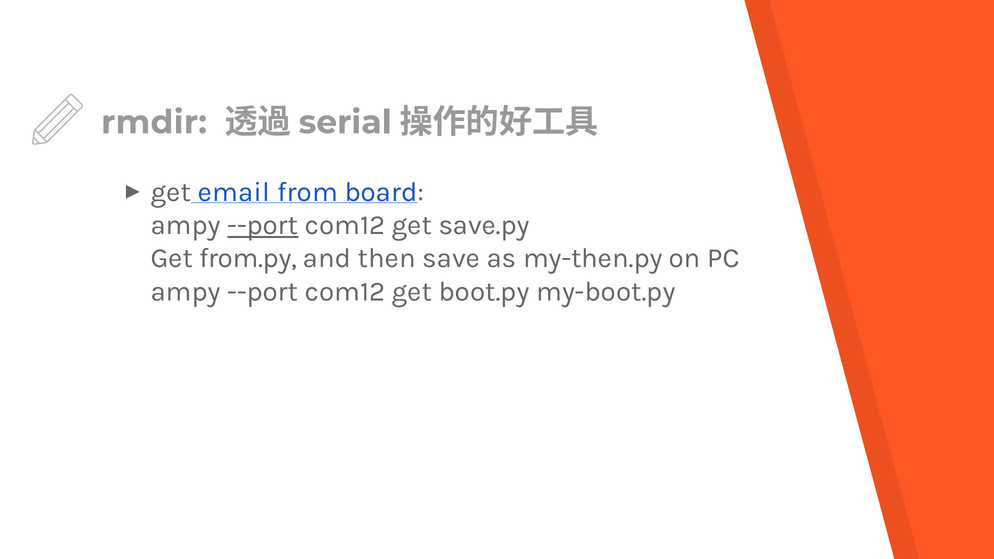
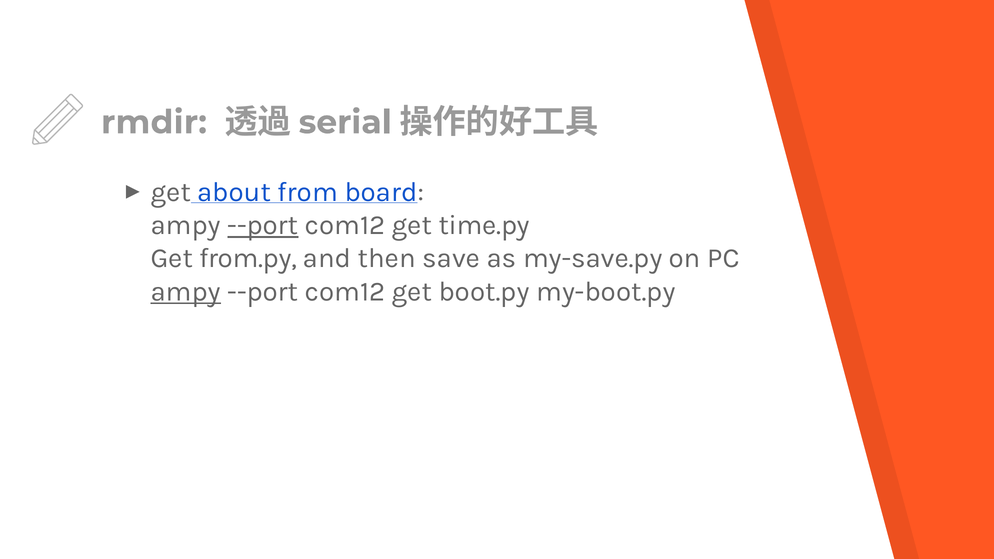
email: email -> about
save.py: save.py -> time.py
my-then.py: my-then.py -> my-save.py
ampy at (186, 291) underline: none -> present
